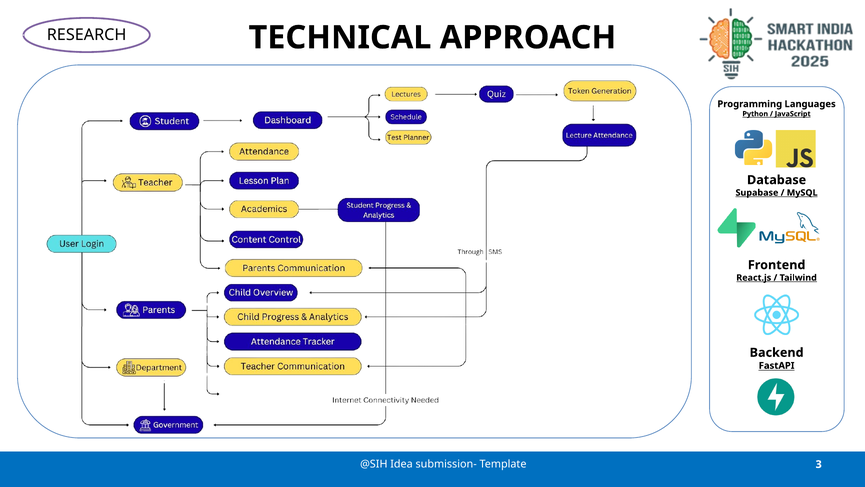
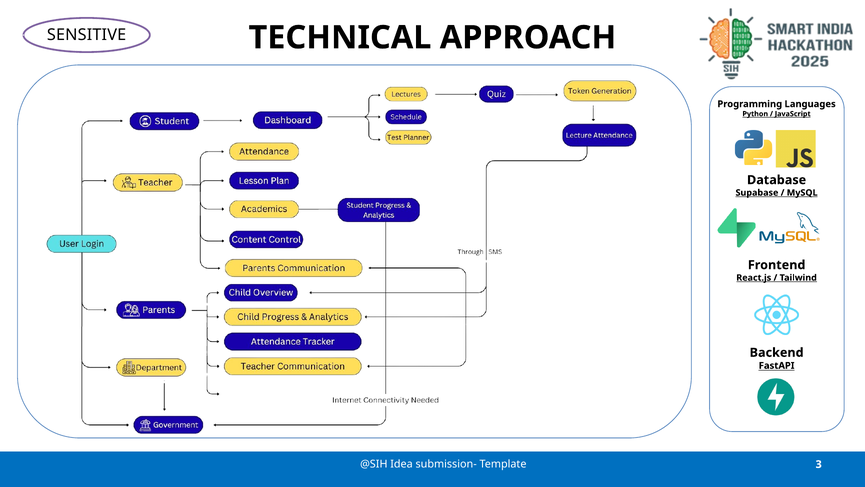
RESEARCH: RESEARCH -> SENSITIVE
